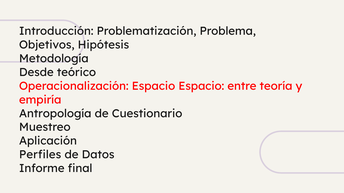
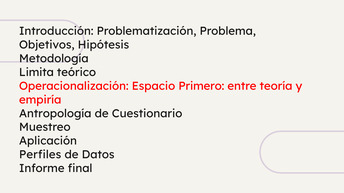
Desde: Desde -> Limita
Espacio Espacio: Espacio -> Primero
